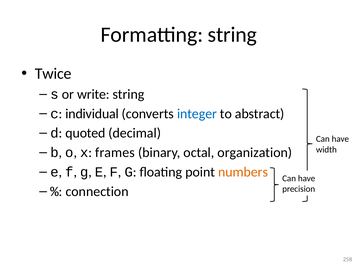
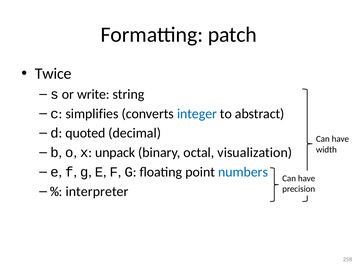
Formatting string: string -> patch
individual: individual -> simplifies
frames: frames -> unpack
organization: organization -> visualization
numbers colour: orange -> blue
connection: connection -> interpreter
